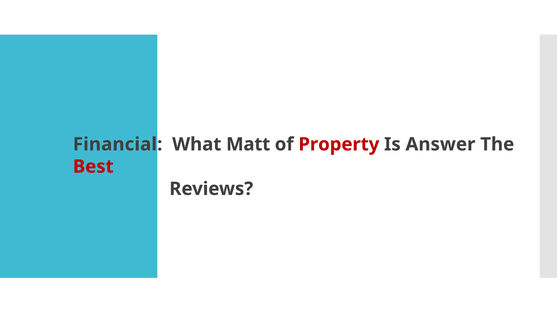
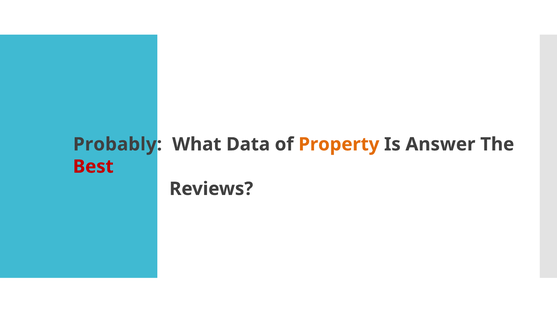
Financial: Financial -> Probably
Matt: Matt -> Data
Property colour: red -> orange
